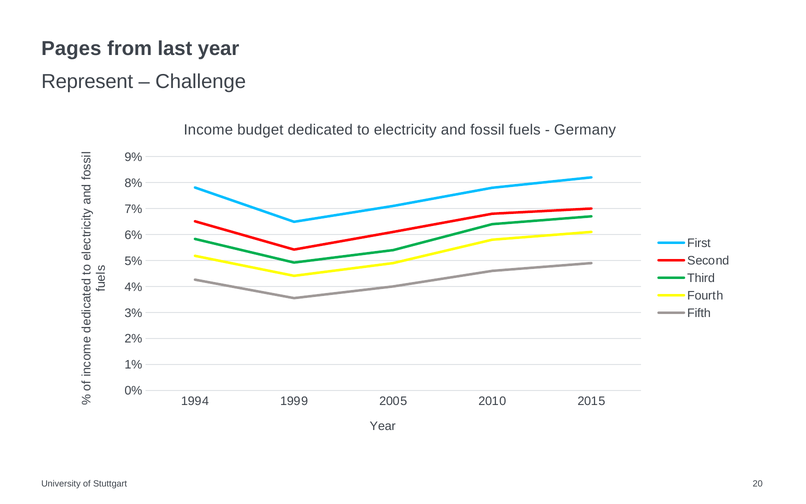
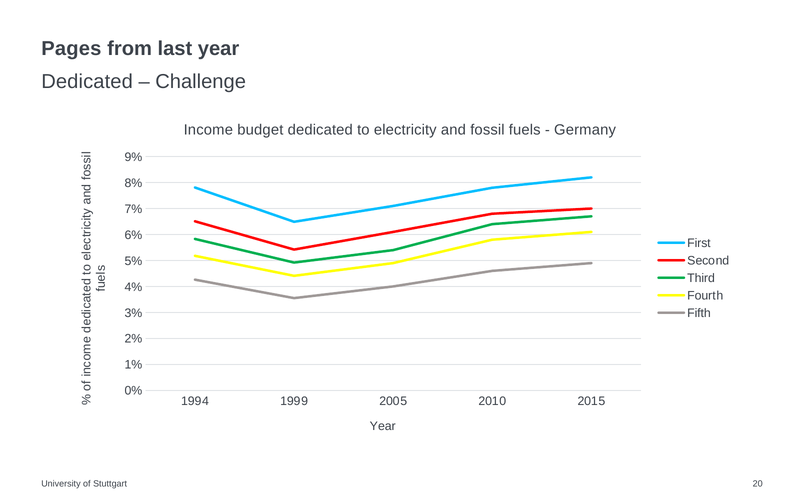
Represent at (87, 81): Represent -> Dedicated
